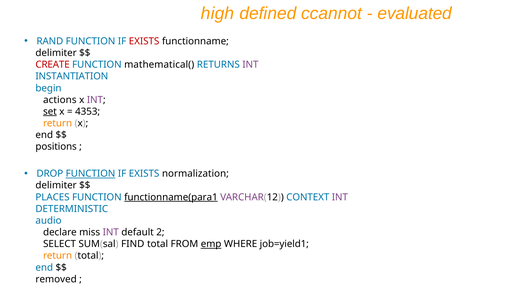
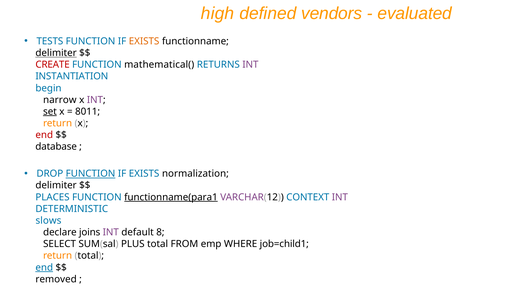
ccannot: ccannot -> vendors
RAND: RAND -> TESTS
EXISTS at (144, 41) colour: red -> orange
delimiter at (56, 53) underline: none -> present
actions: actions -> narrow
4353: 4353 -> 8011
end at (44, 135) colour: black -> red
positions: positions -> database
audio: audio -> slows
miss: miss -> joins
2: 2 -> 8
FIND: FIND -> PLUS
emp underline: present -> none
job=yield1: job=yield1 -> job=child1
end at (44, 268) underline: none -> present
